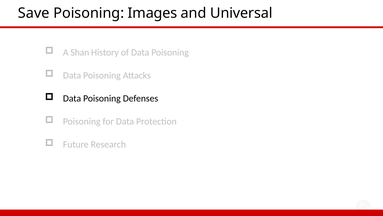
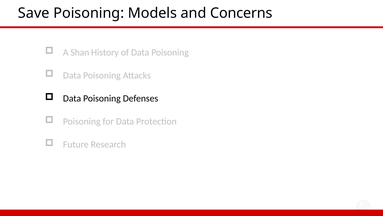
Images: Images -> Models
Universal: Universal -> Concerns
